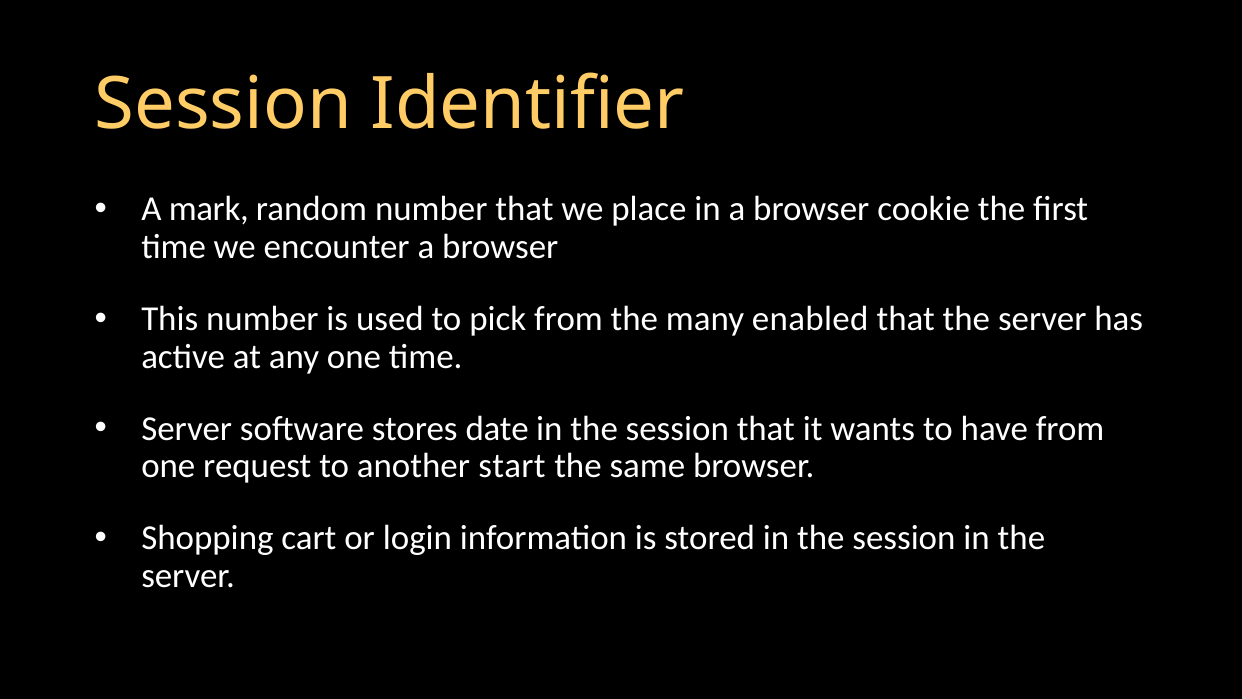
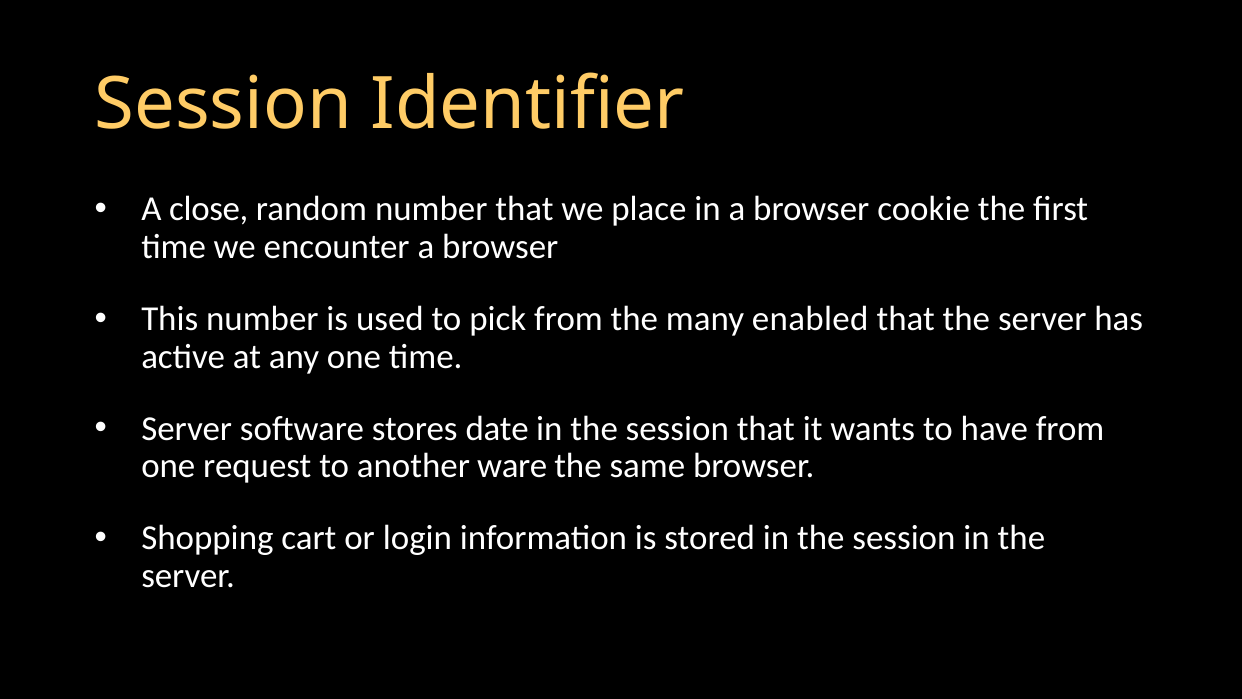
mark: mark -> close
start: start -> ware
